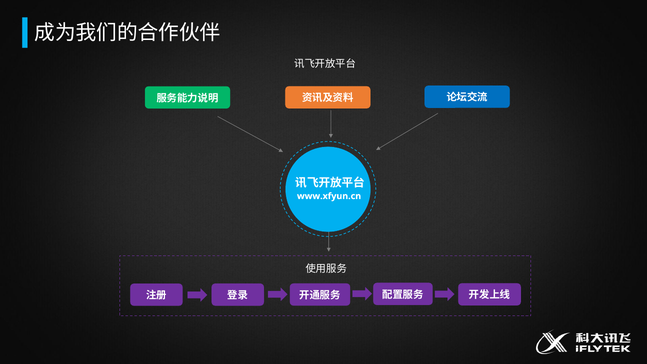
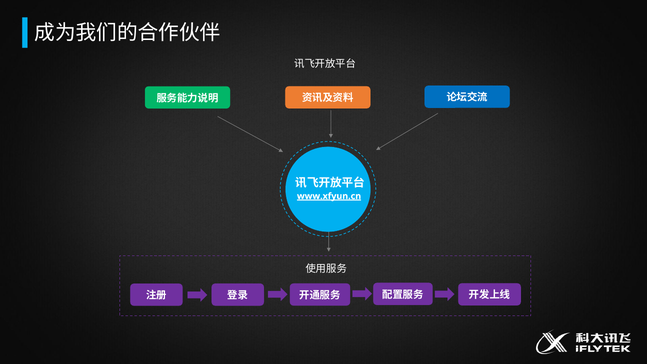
www.xfyun.cn underline: none -> present
